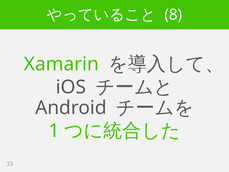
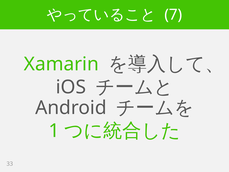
8: 8 -> 7
